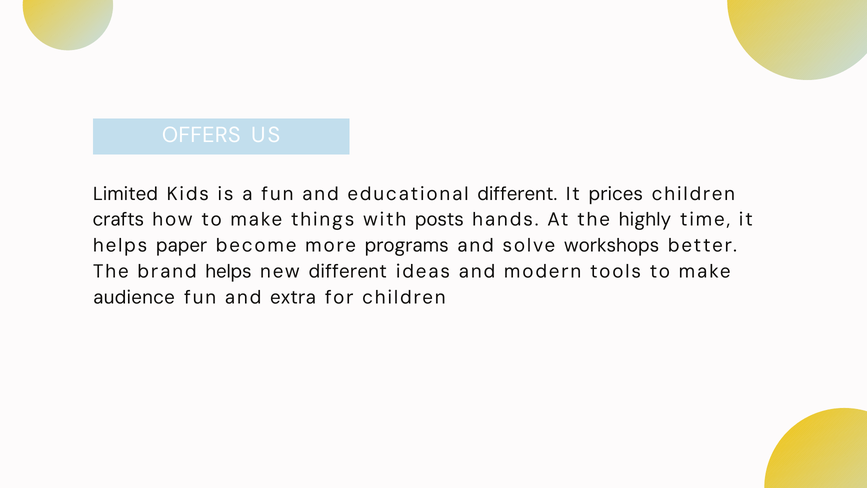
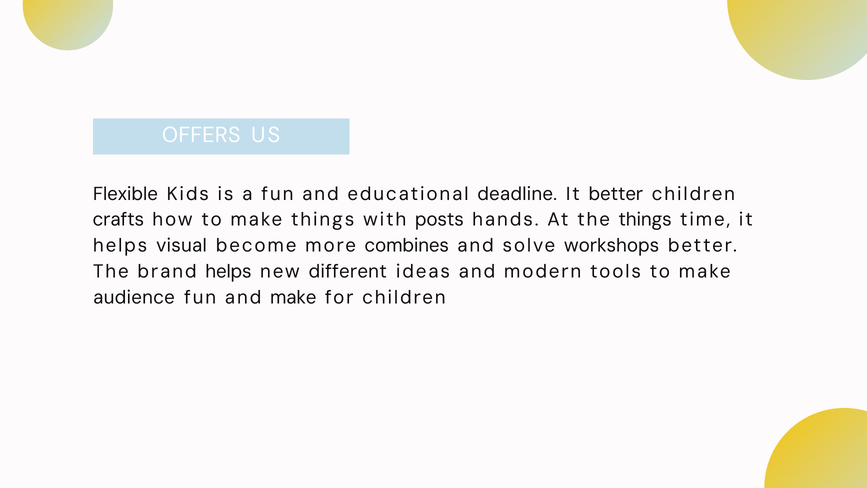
Limited: Limited -> Flexible
educational different: different -> deadline
It prices: prices -> better
the highly: highly -> things
paper: paper -> visual
programs: programs -> combines
and extra: extra -> make
